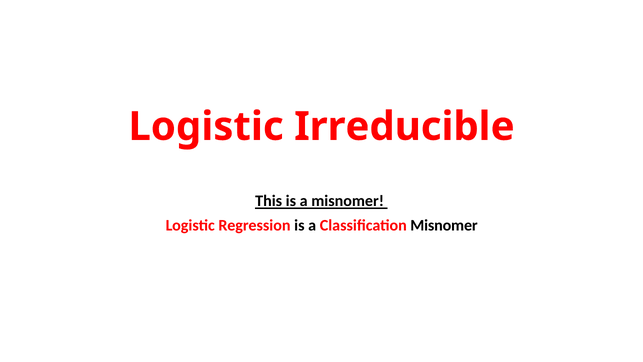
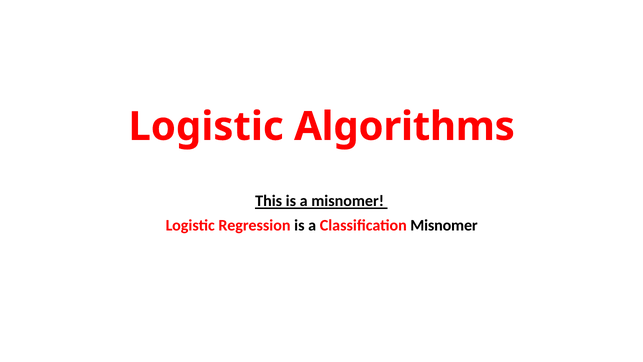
Irreducible: Irreducible -> Algorithms
